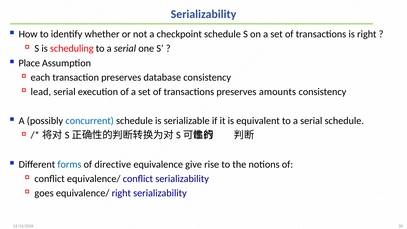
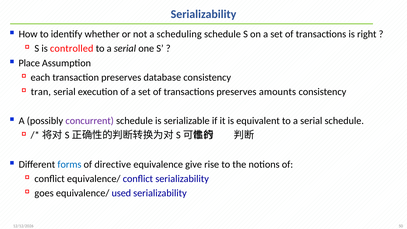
checkpoint: checkpoint -> scheduling
scheduling: scheduling -> controlled
lead: lead -> tran
concurrent colour: blue -> purple
equivalence/ right: right -> used
